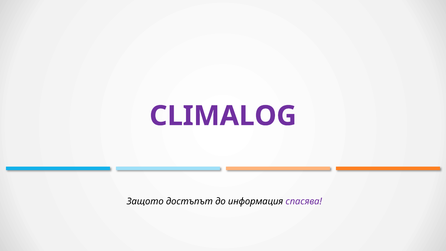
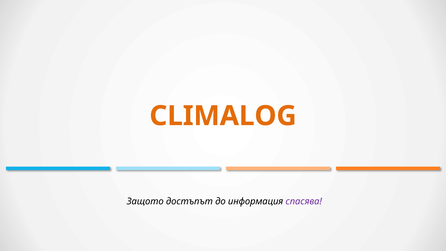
CLIMALOG colour: purple -> orange
